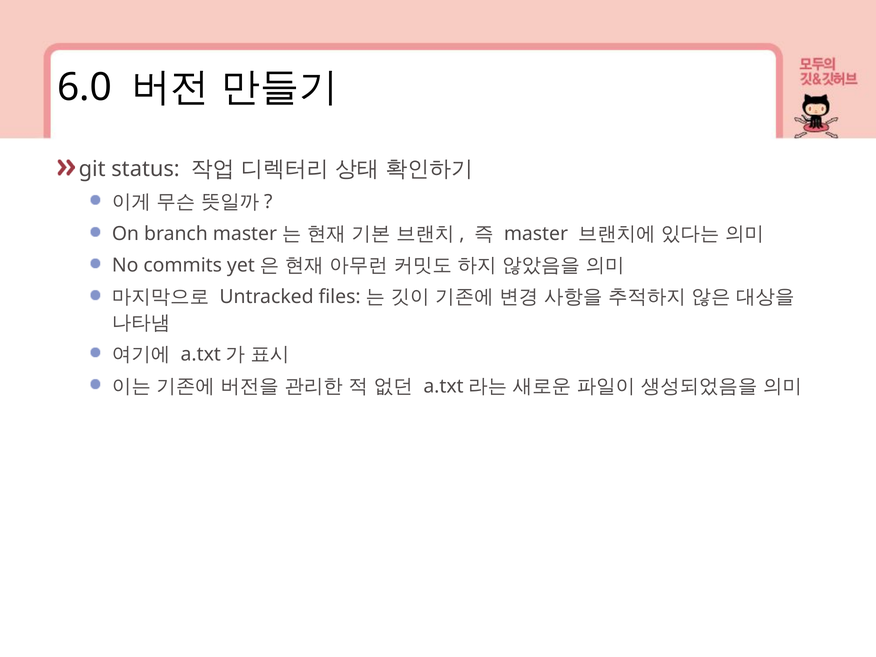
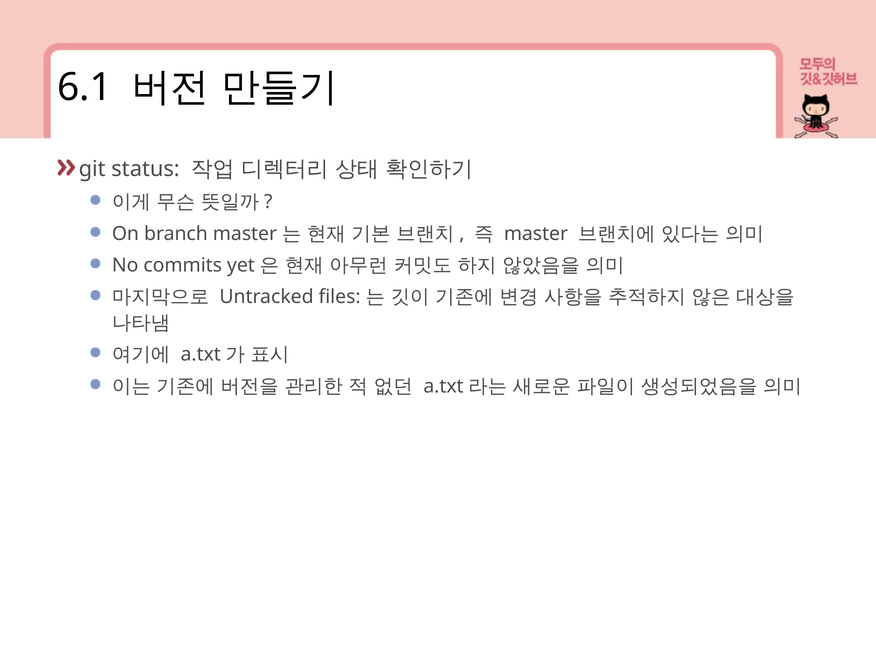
6.0: 6.0 -> 6.1
